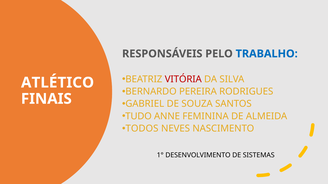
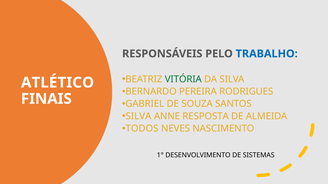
VITÓRIA colour: red -> green
TUDO at (139, 116): TUDO -> SILVA
FEMININA: FEMININA -> RESPOSTA
